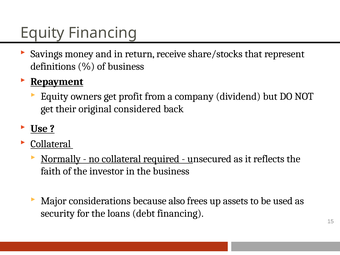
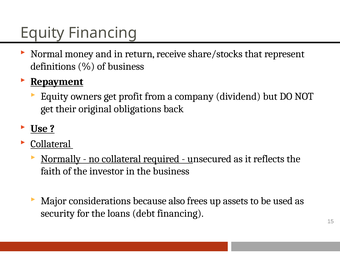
Savings: Savings -> Normal
considered: considered -> obligations
